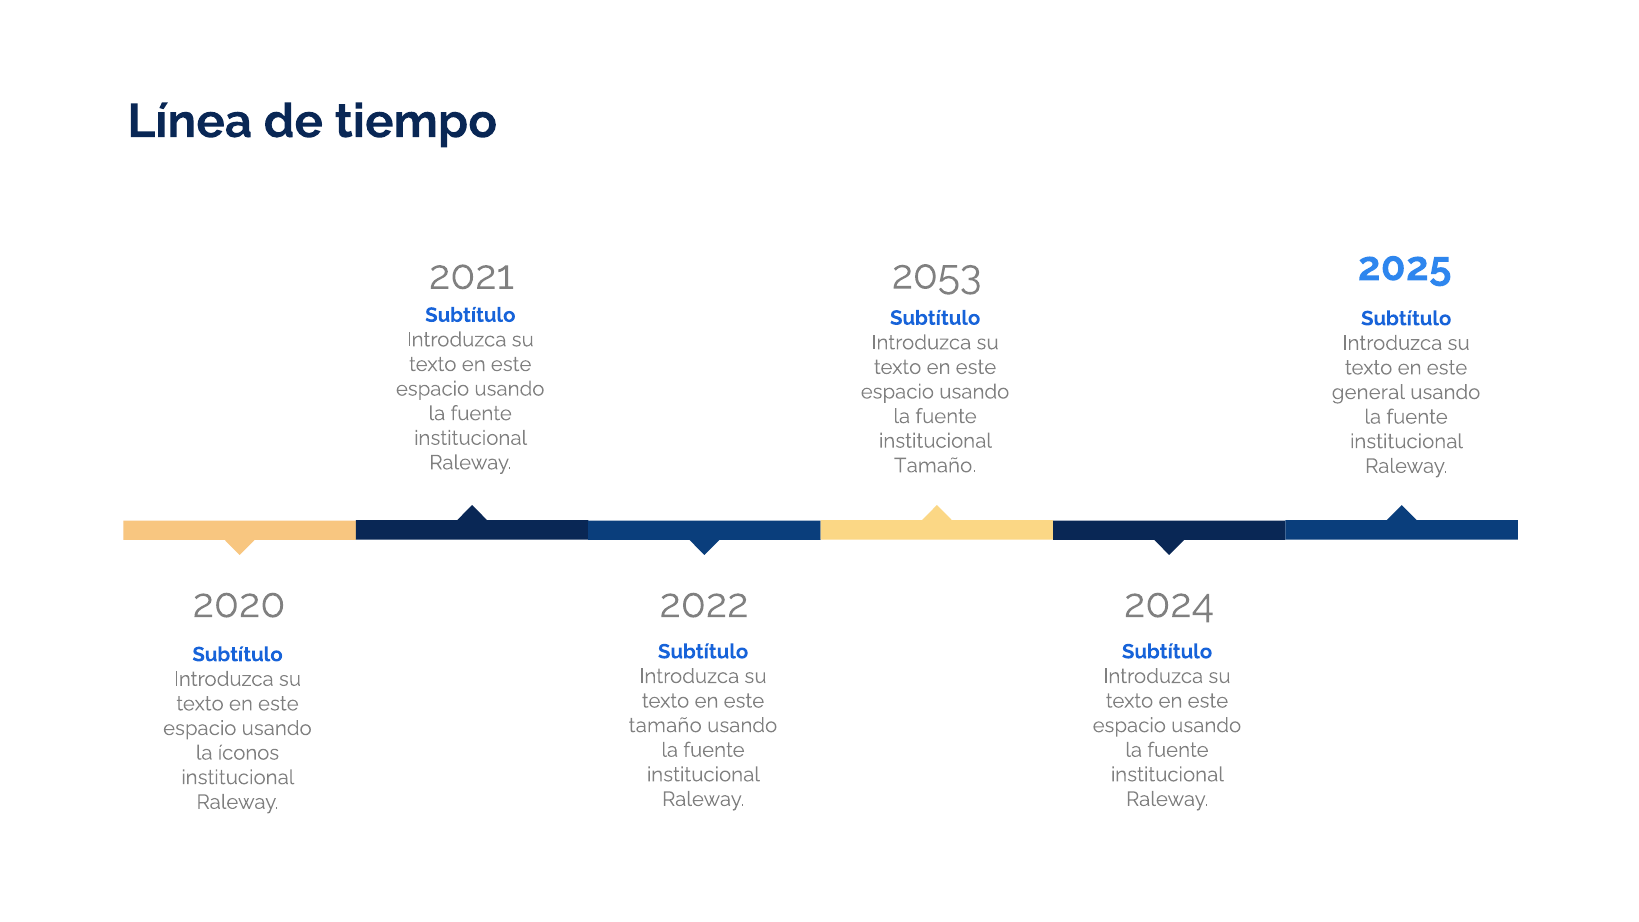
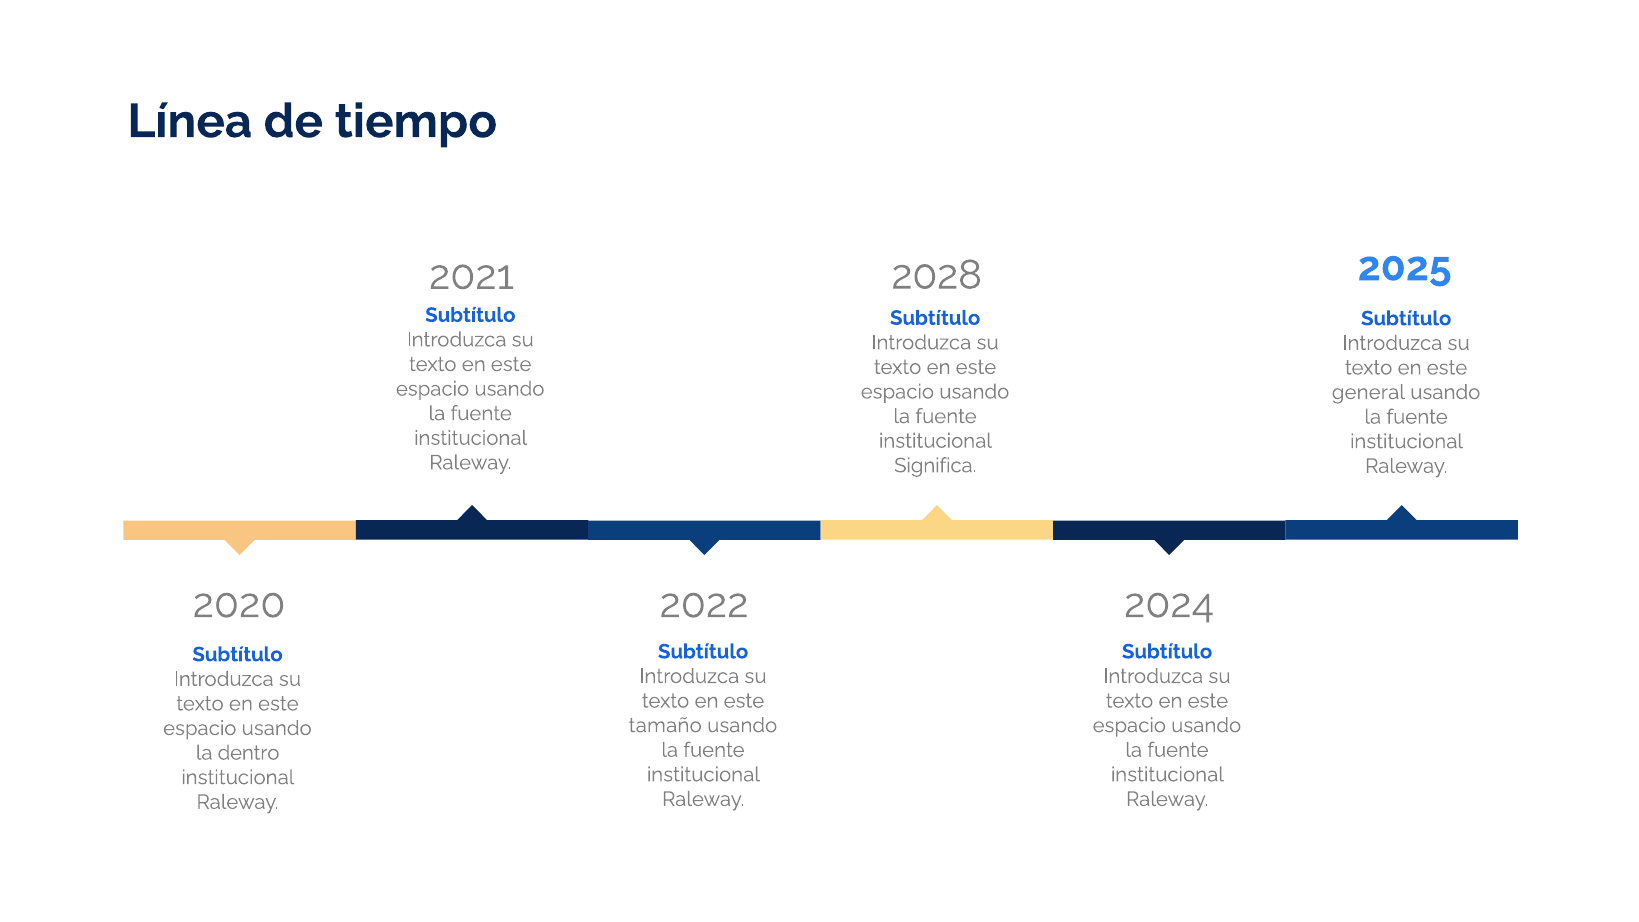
2053: 2053 -> 2028
Tamaño at (935, 465): Tamaño -> Significa
íconos: íconos -> dentro
